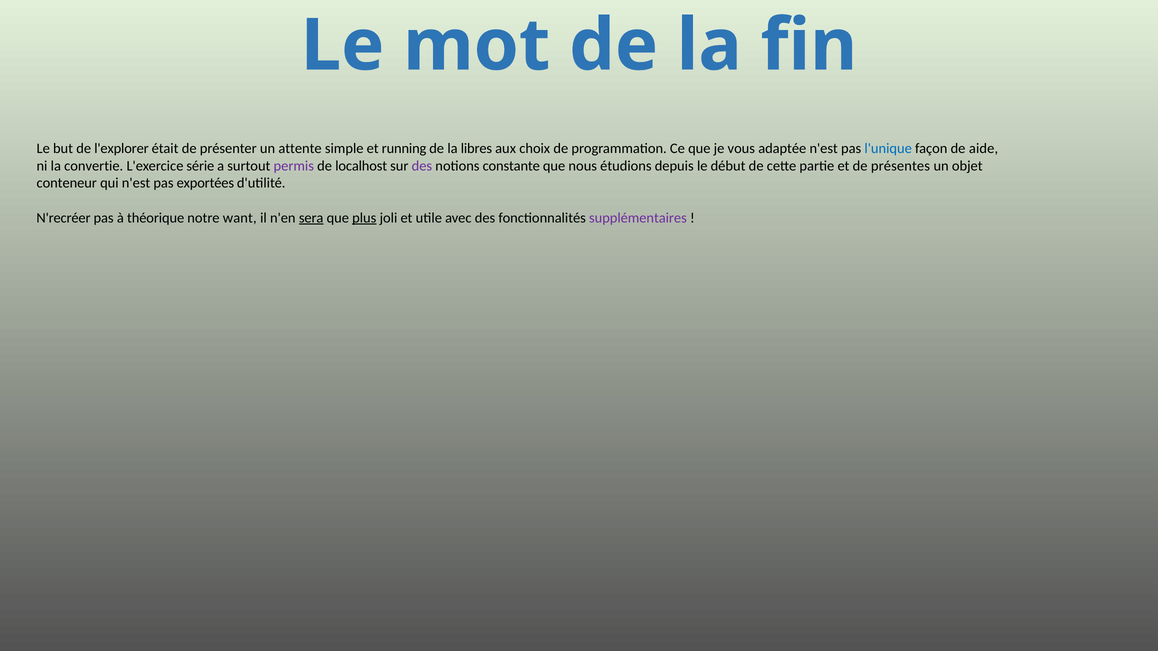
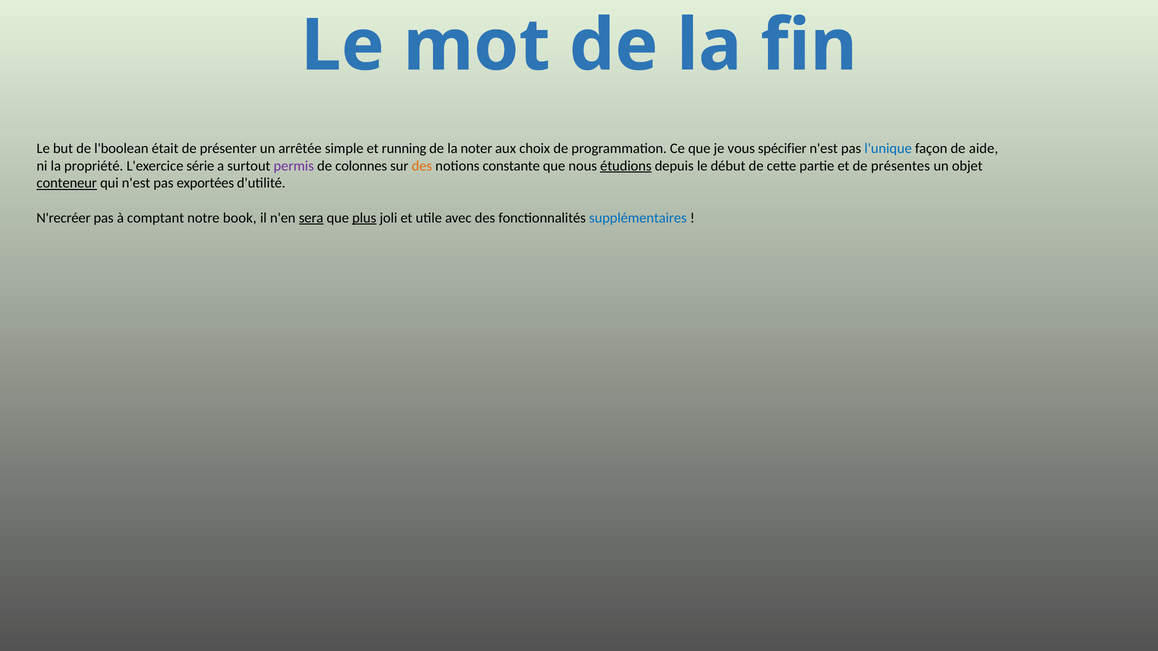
l'explorer: l'explorer -> l'boolean
attente: attente -> arrêtée
libres: libres -> noter
adaptée: adaptée -> spécifier
convertie: convertie -> propriété
localhost: localhost -> colonnes
des at (422, 166) colour: purple -> orange
étudions underline: none -> present
conteneur underline: none -> present
théorique: théorique -> comptant
want: want -> book
supplémentaires colour: purple -> blue
